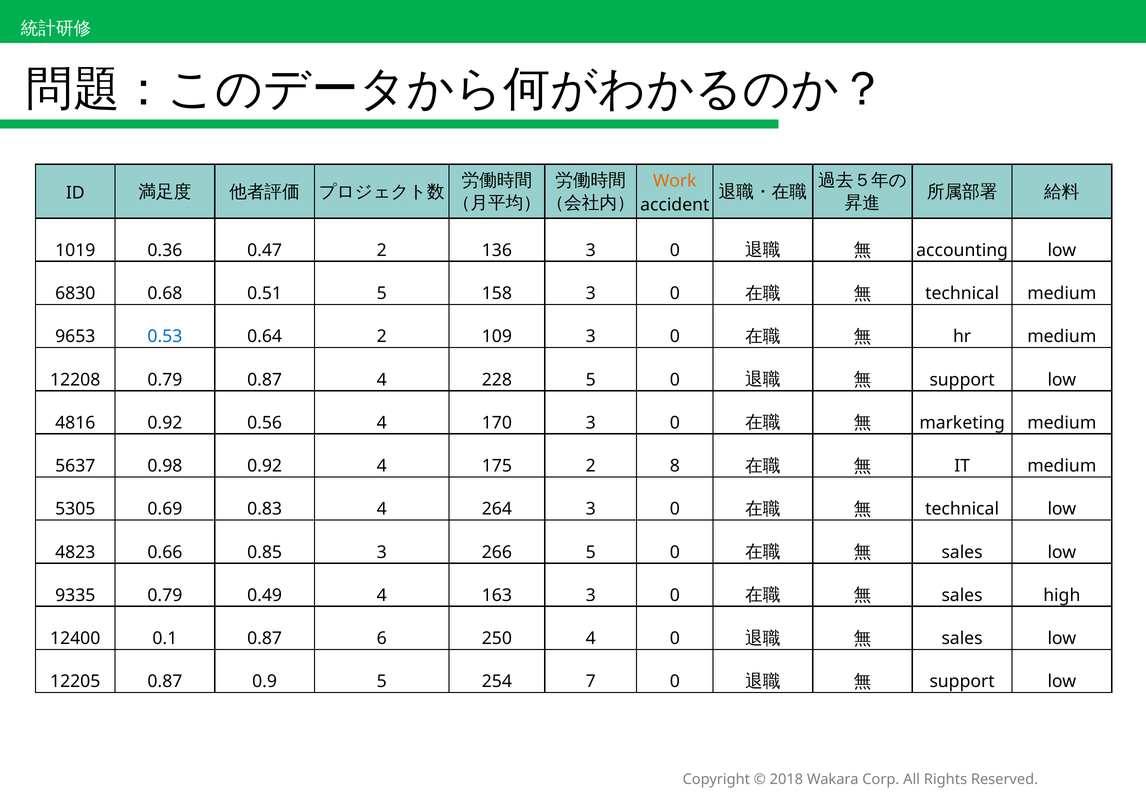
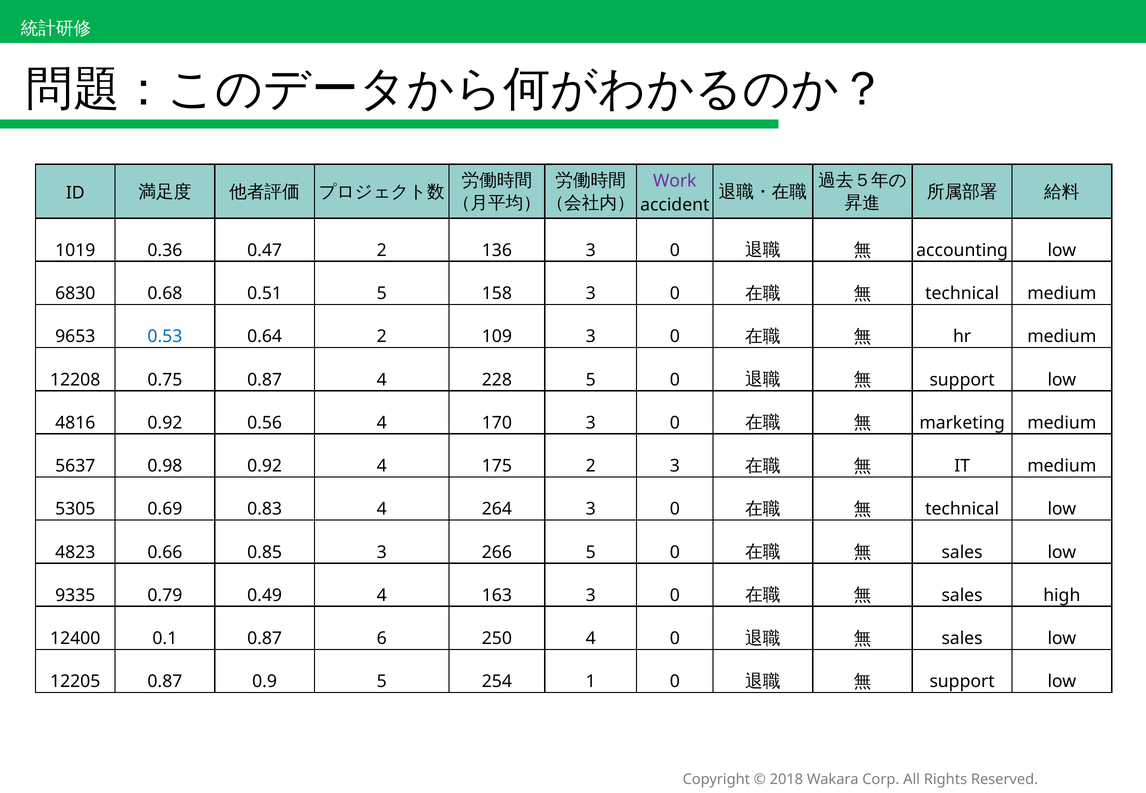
Work colour: orange -> purple
12208 0.79: 0.79 -> 0.75
2 8: 8 -> 3
7: 7 -> 1
